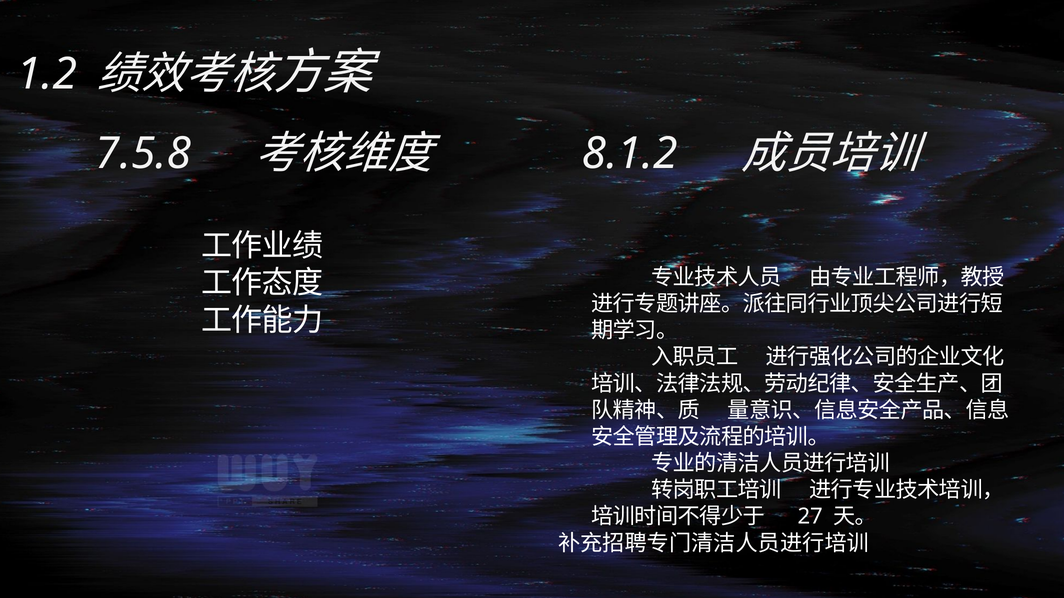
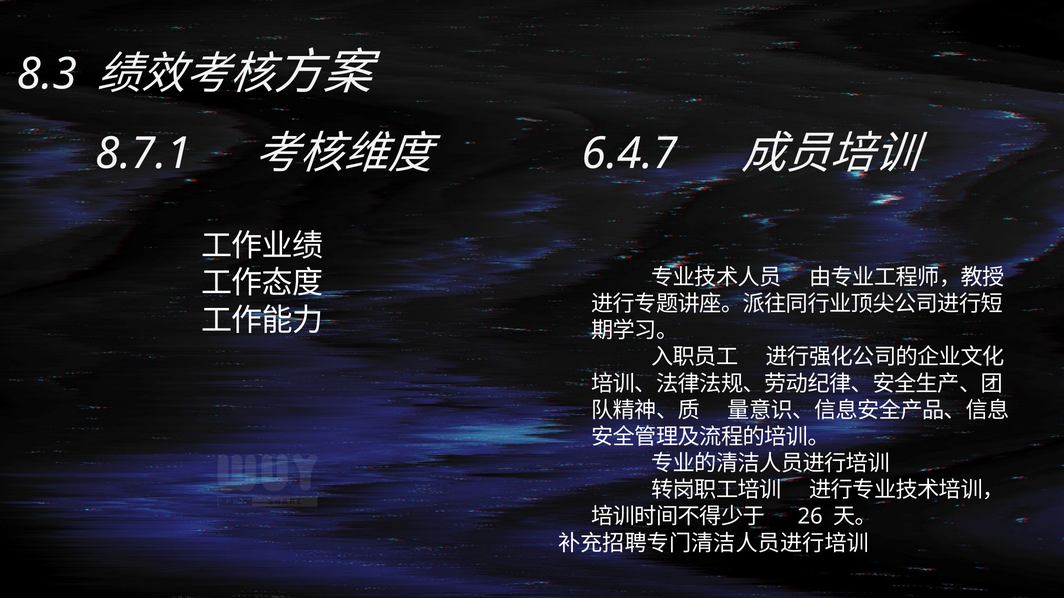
1.2: 1.2 -> 8.3
7.5.8: 7.5.8 -> 8.7.1
8.1.2: 8.1.2 -> 6.4.7
27: 27 -> 26
